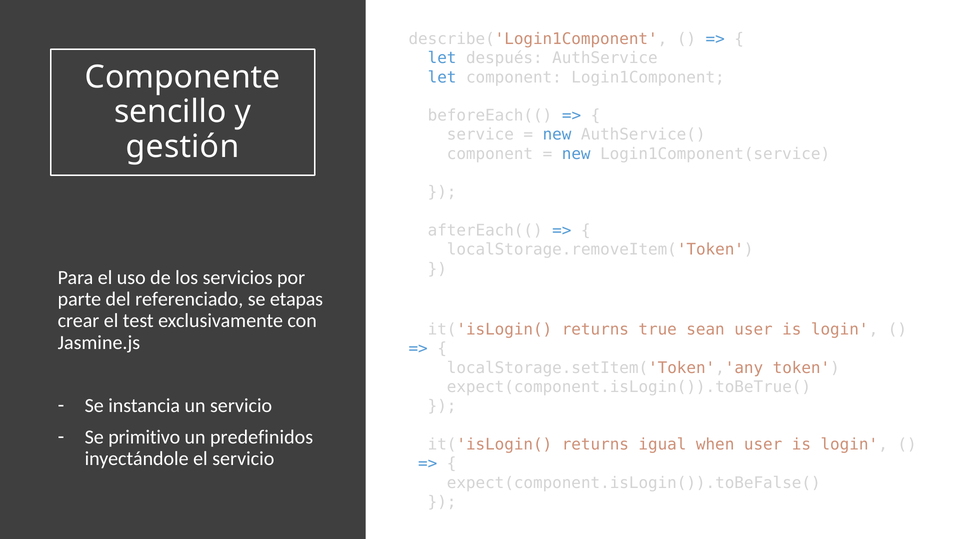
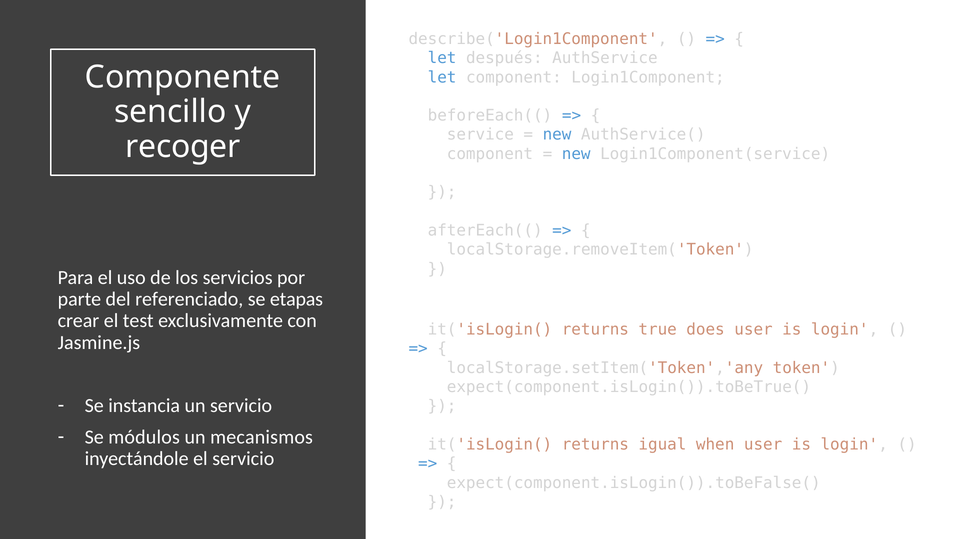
gestión: gestión -> recoger
sean: sean -> does
primitivo: primitivo -> módulos
predefinidos: predefinidos -> mecanismos
